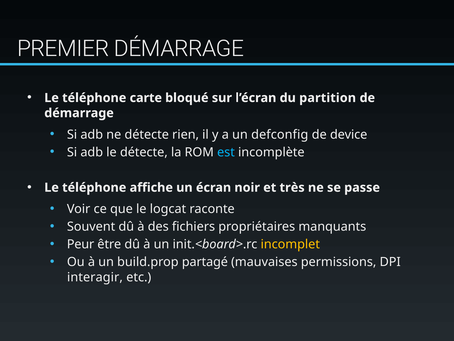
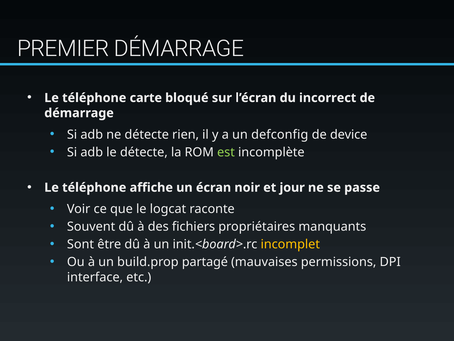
partition: partition -> incorrect
est colour: light blue -> light green
très: très -> jour
Peur: Peur -> Sont
interagir: interagir -> interface
